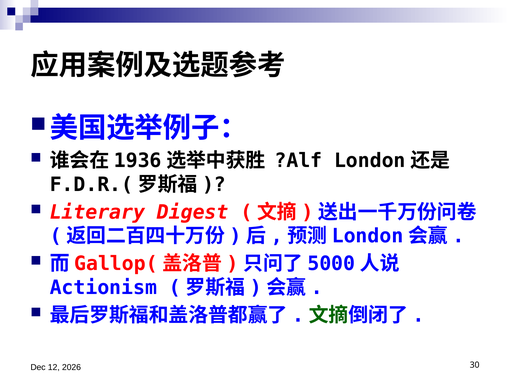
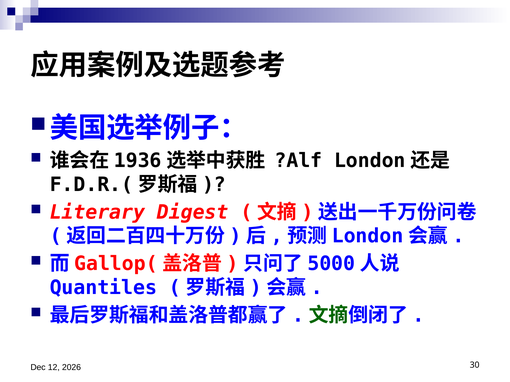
Actionism: Actionism -> Quantiles
